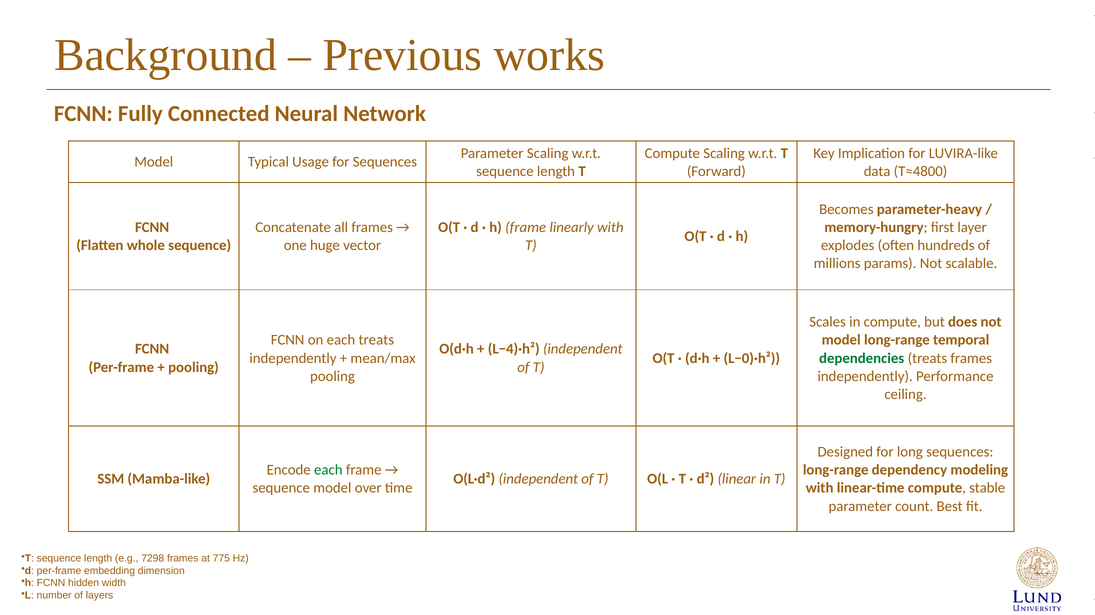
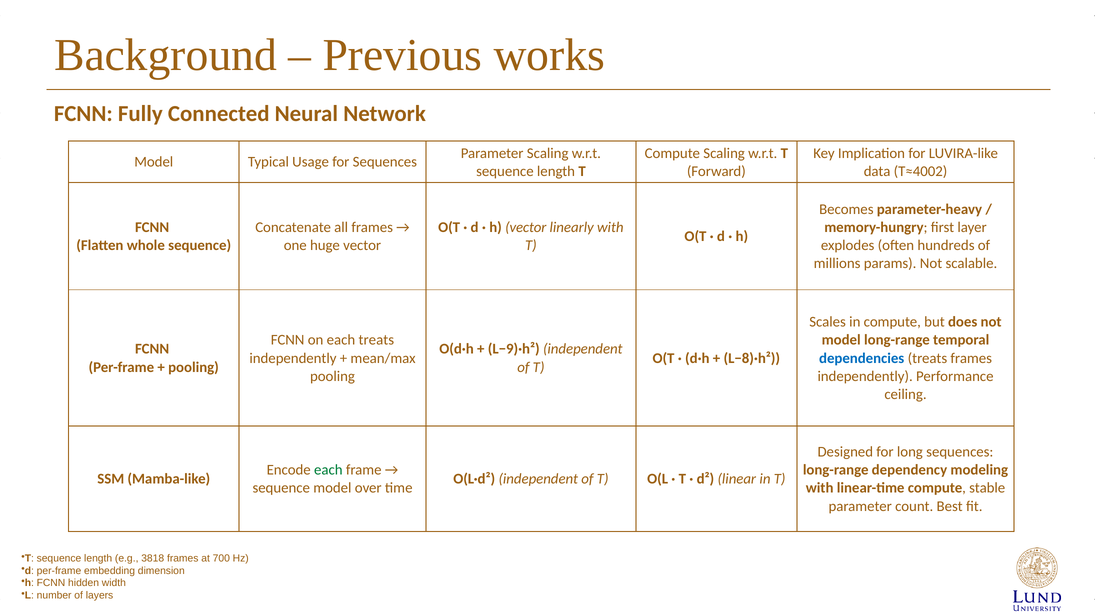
T≈4800: T≈4800 -> T≈4002
h frame: frame -> vector
L−4)·h²: L−4)·h² -> L−9)·h²
L−0)·h²: L−0)·h² -> L−8)·h²
dependencies colour: green -> blue
7298: 7298 -> 3818
775: 775 -> 700
